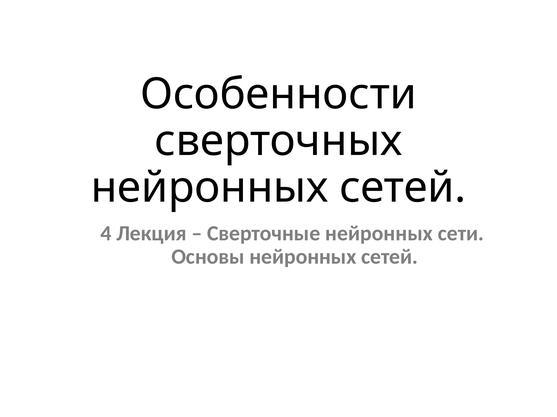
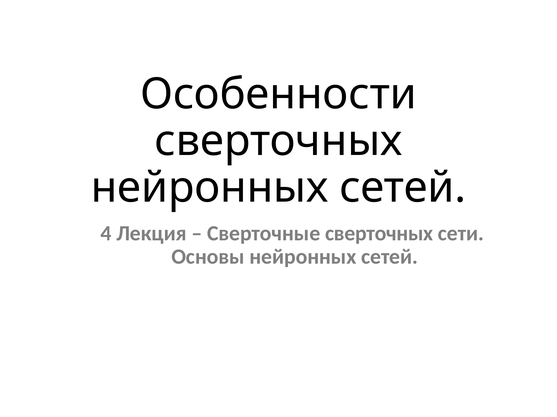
Сверточные нейронных: нейронных -> сверточных
